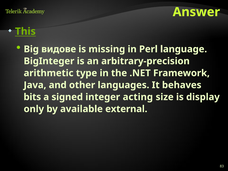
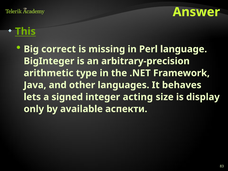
видове: видове -> correct
bits: bits -> lets
external: external -> аспекти
